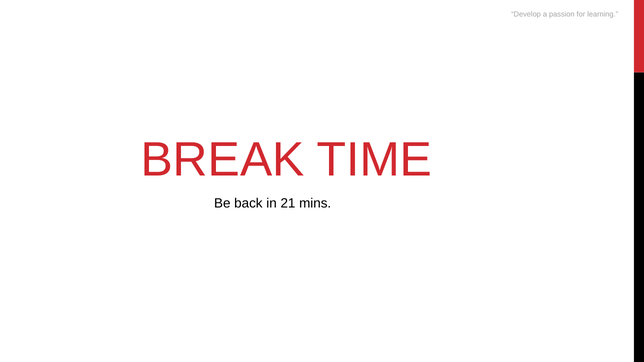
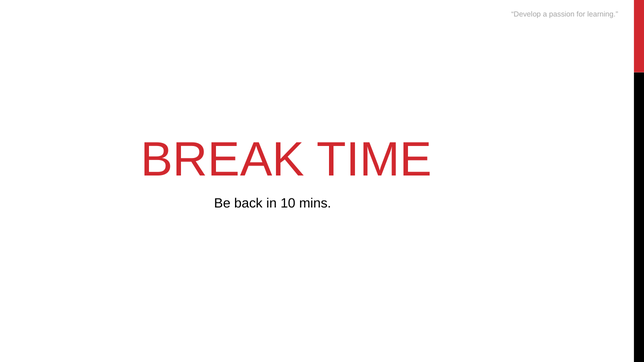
21: 21 -> 10
